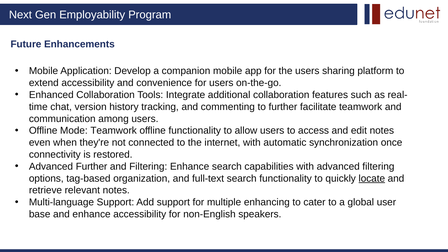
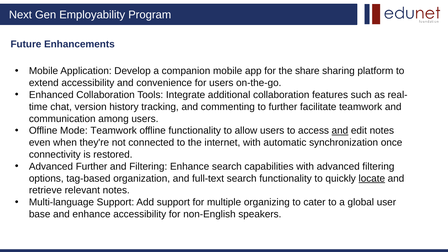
the users: users -> share
and at (340, 131) underline: none -> present
enhancing: enhancing -> organizing
